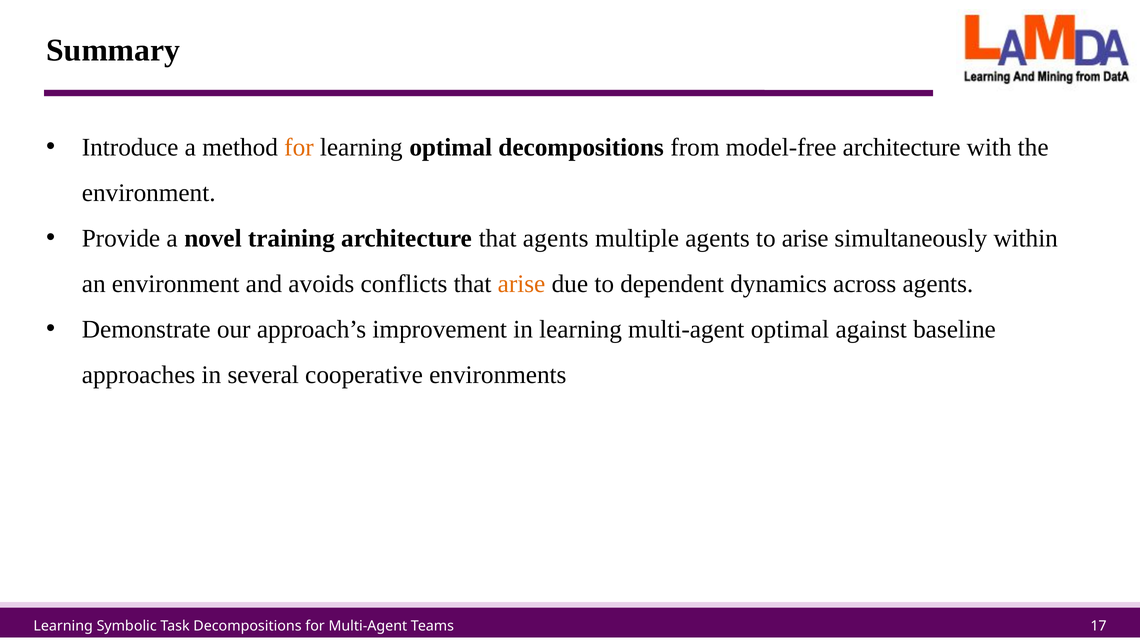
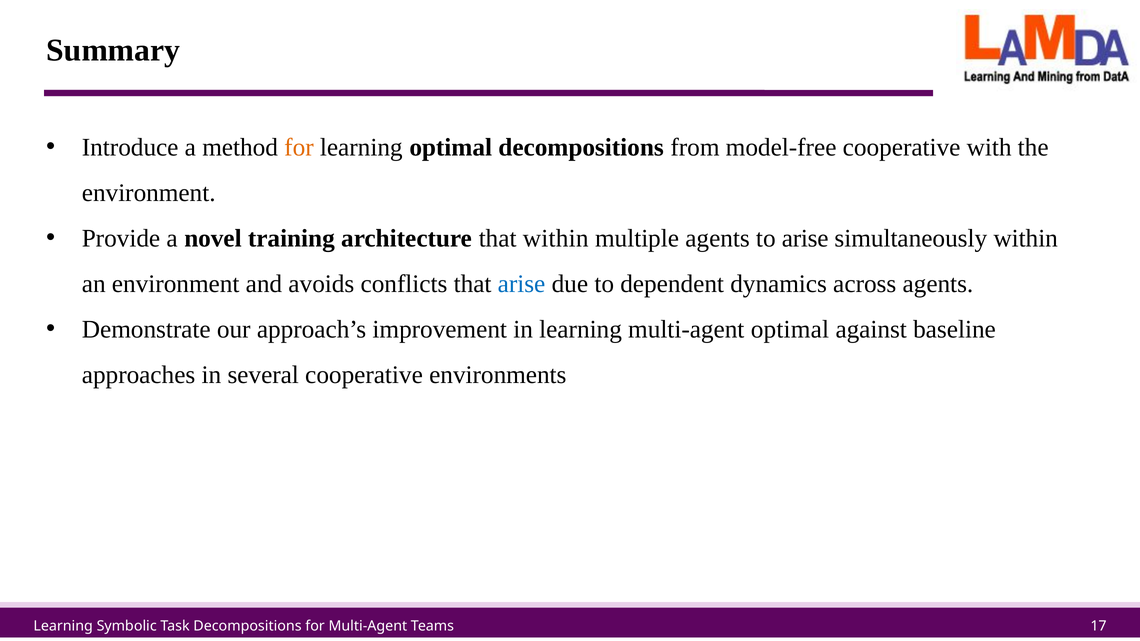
model-free architecture: architecture -> cooperative
that agents: agents -> within
arise at (522, 284) colour: orange -> blue
